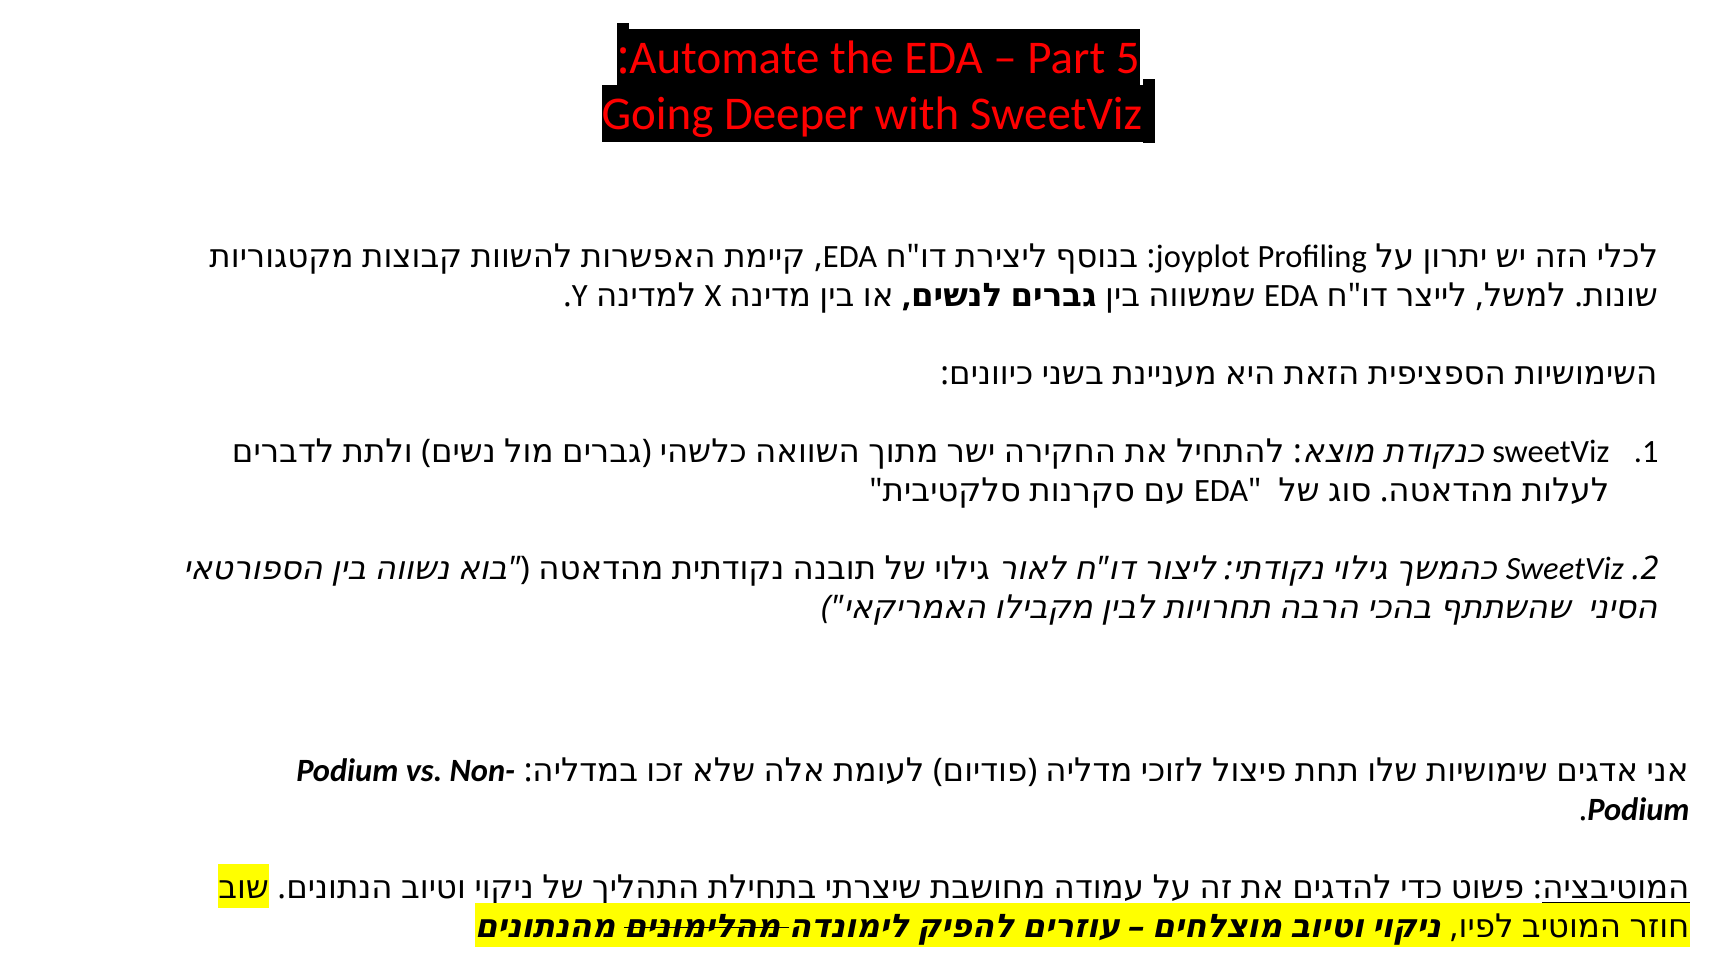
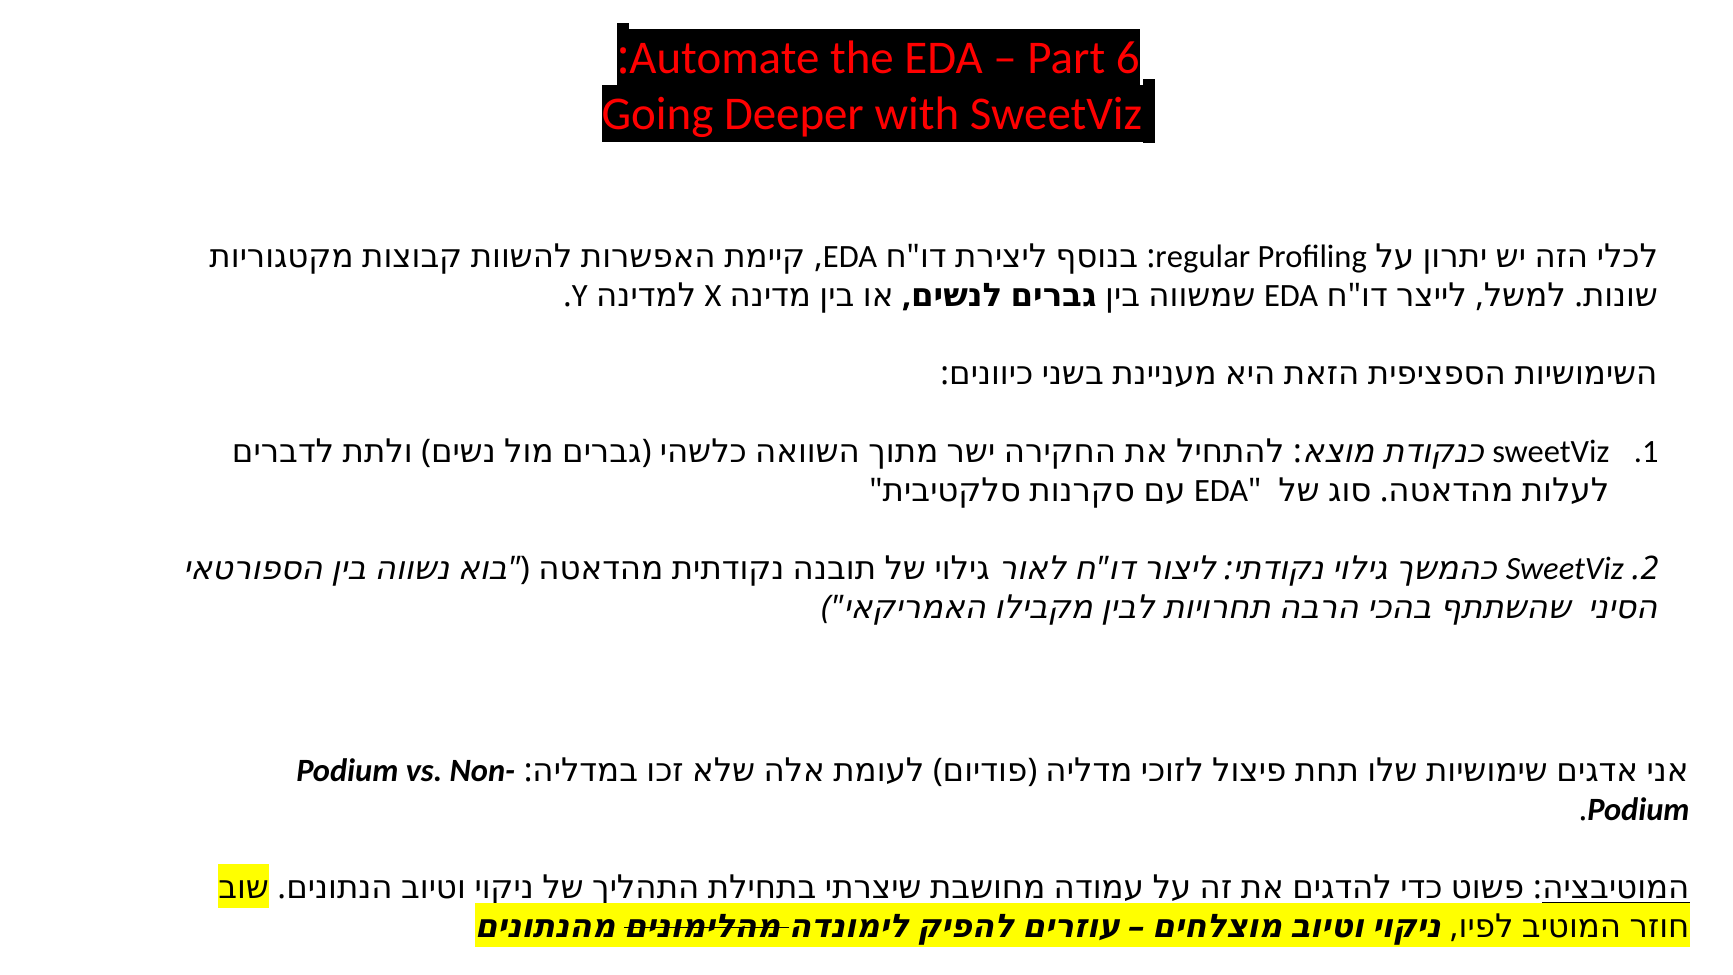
5: 5 -> 6
joyplot: joyplot -> regular
